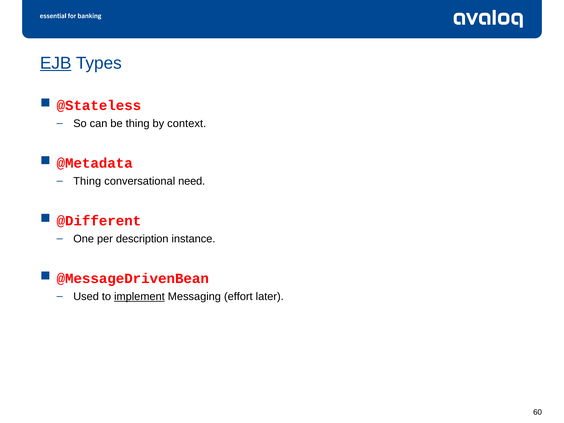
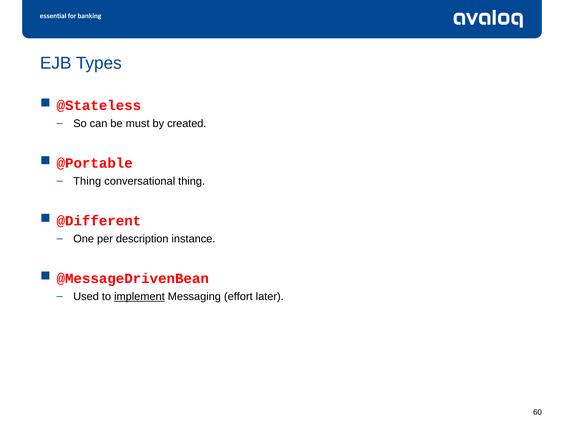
EJB underline: present -> none
be thing: thing -> must
context: context -> created
@Metadata: @Metadata -> @Portable
conversational need: need -> thing
